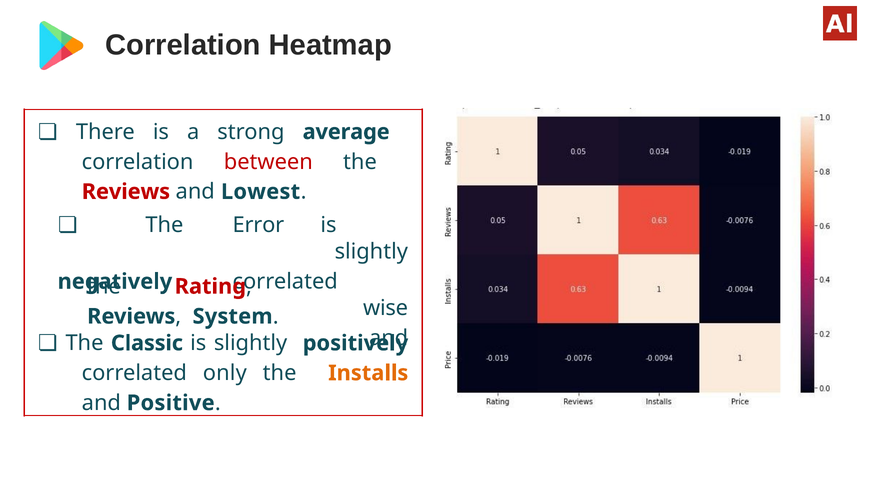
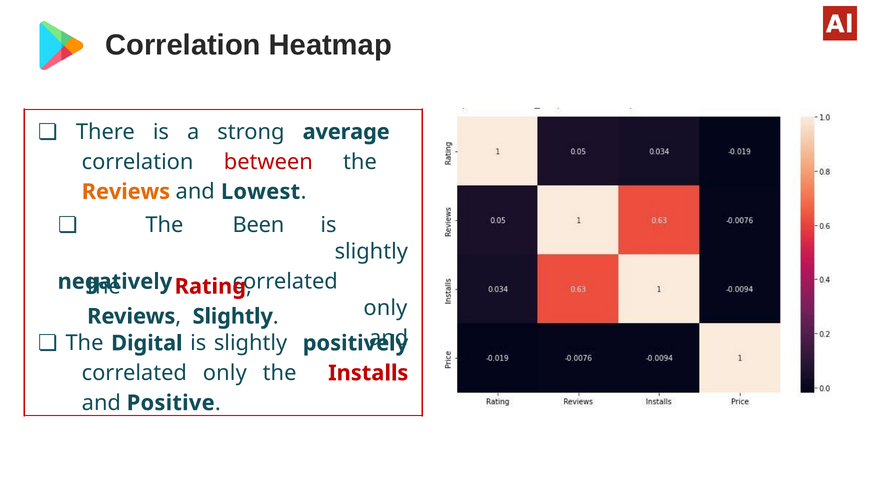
Reviews at (126, 192) colour: red -> orange
Error: Error -> Been
wise at (386, 308): wise -> only
System at (233, 317): System -> Slightly
Classic: Classic -> Digital
Installs colour: orange -> red
